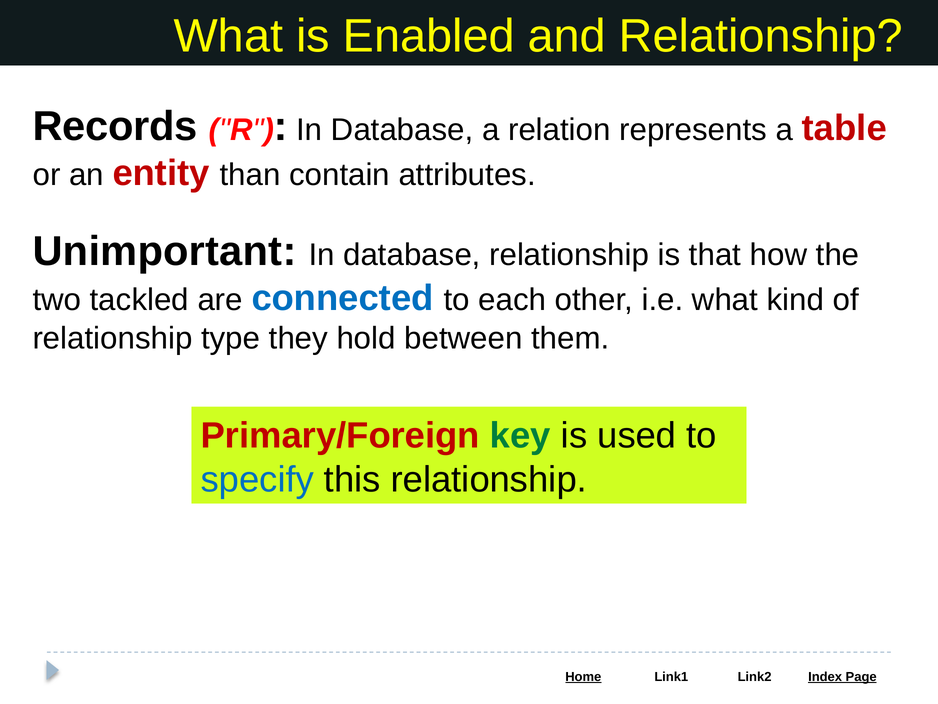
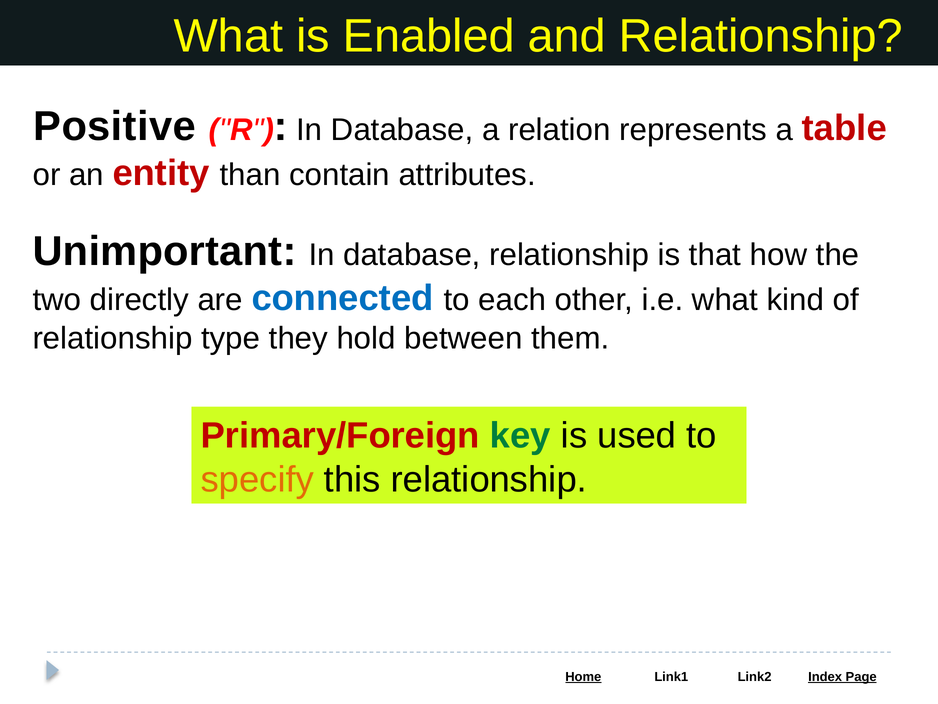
Records: Records -> Positive
tackled: tackled -> directly
specify colour: blue -> orange
